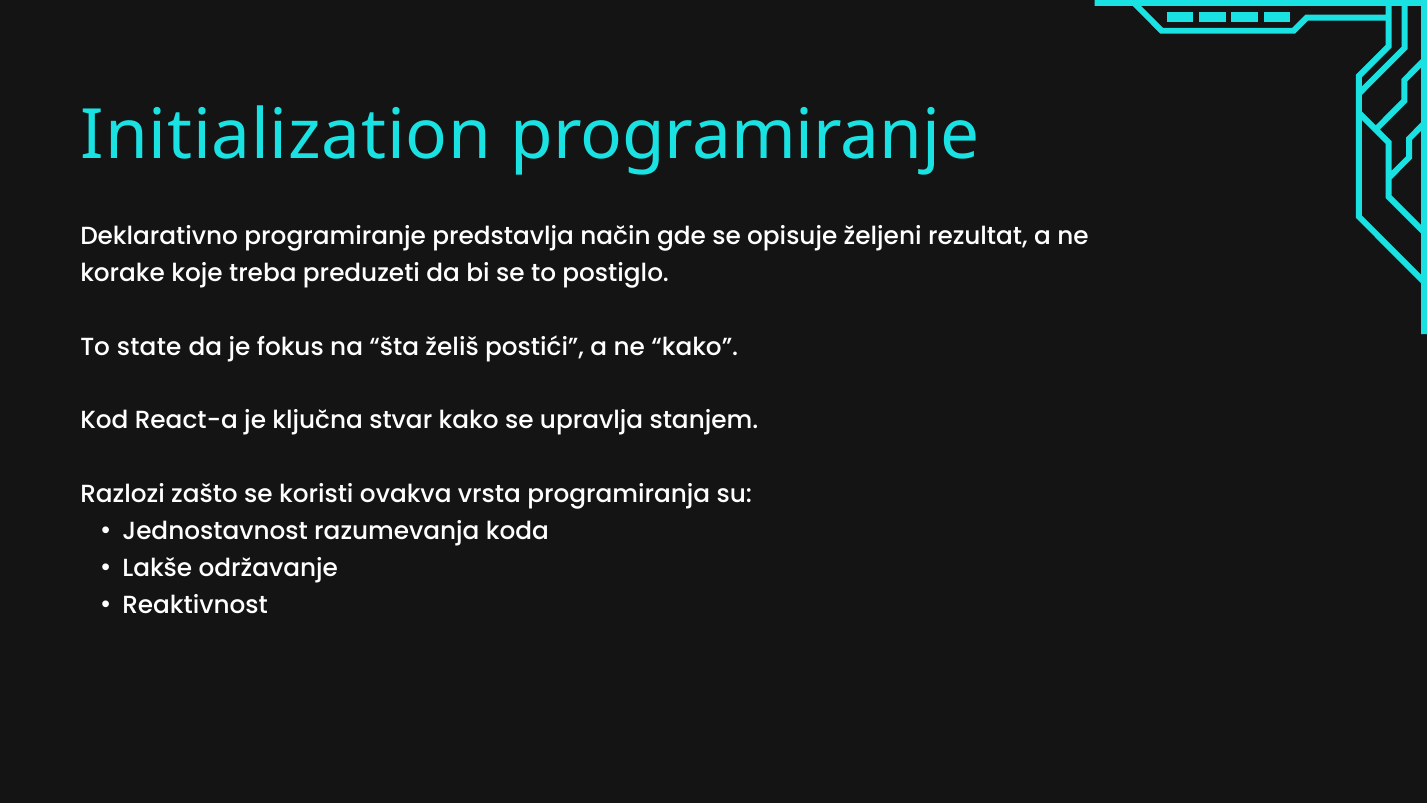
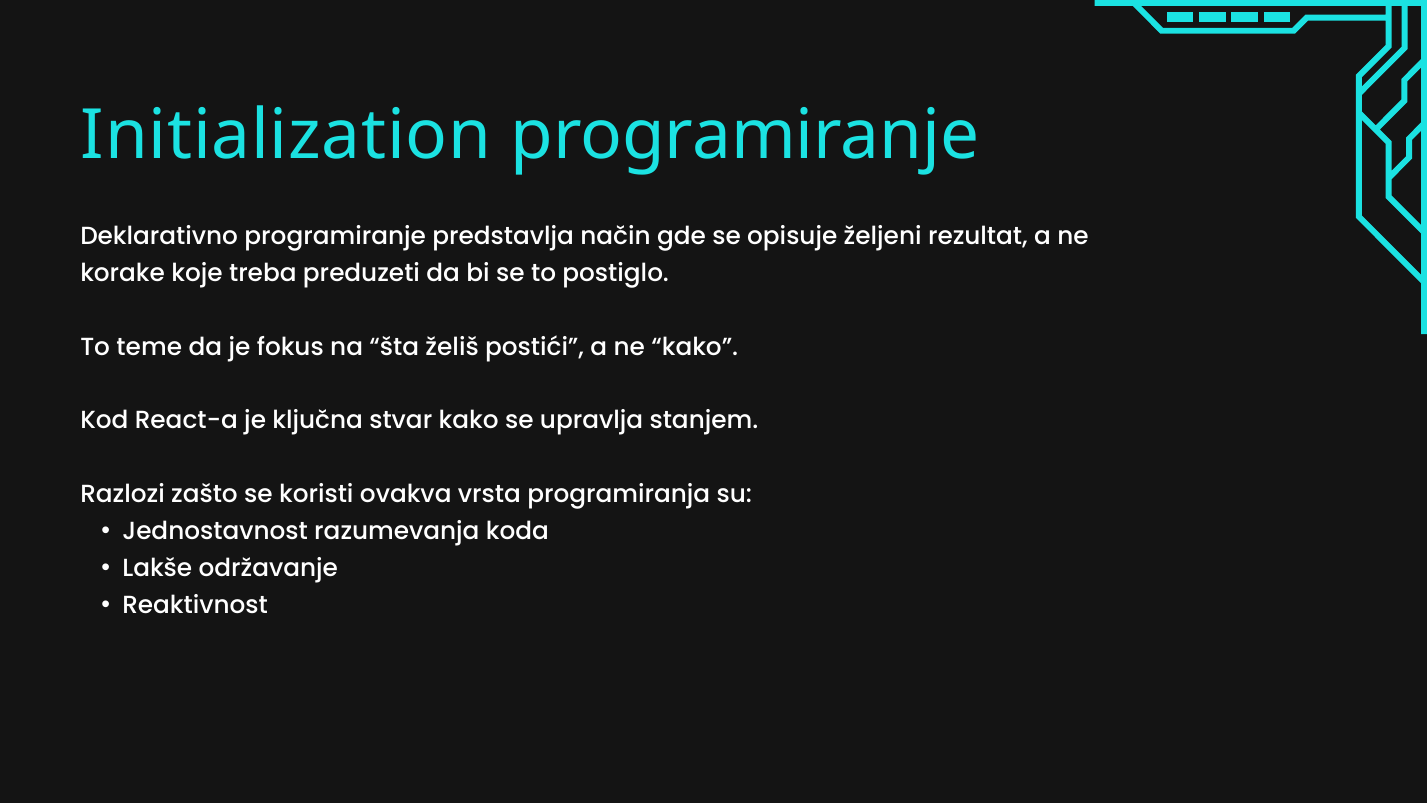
state: state -> teme
